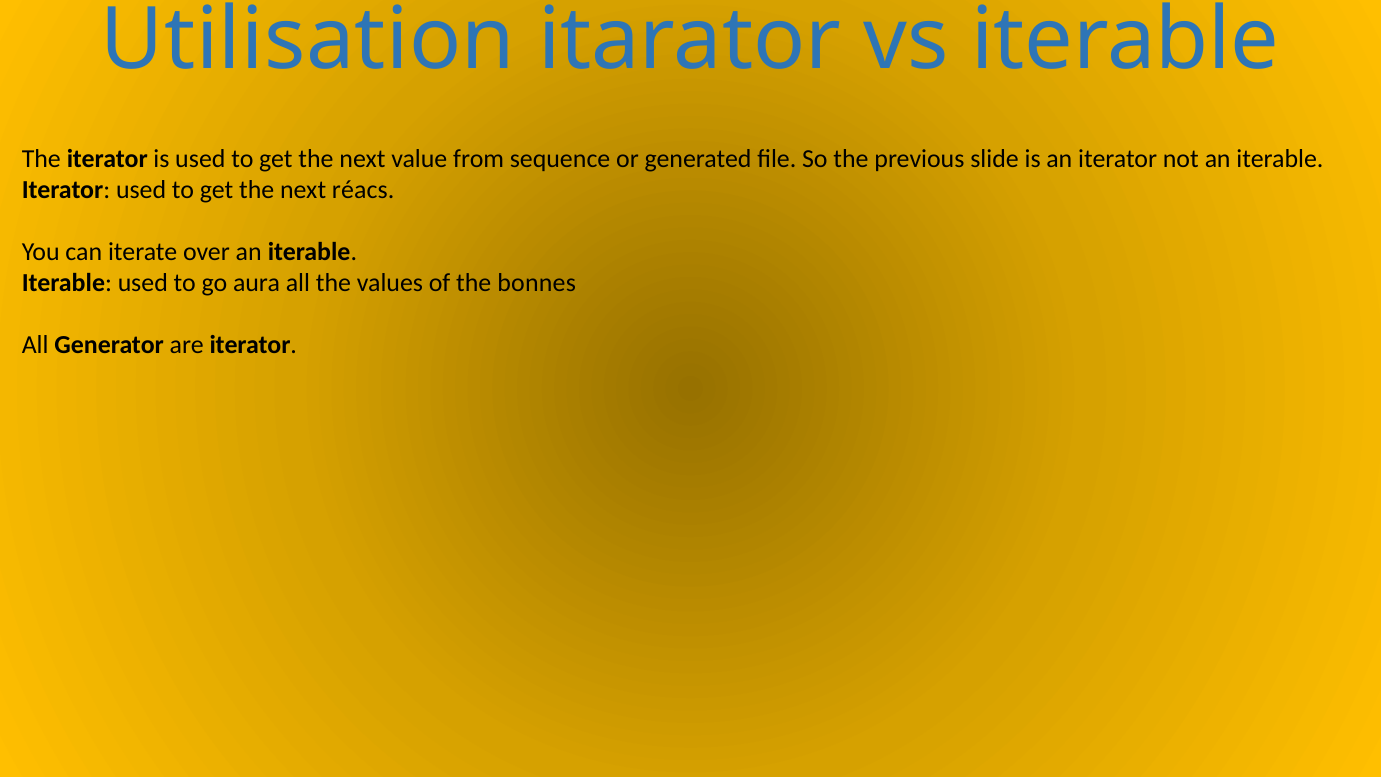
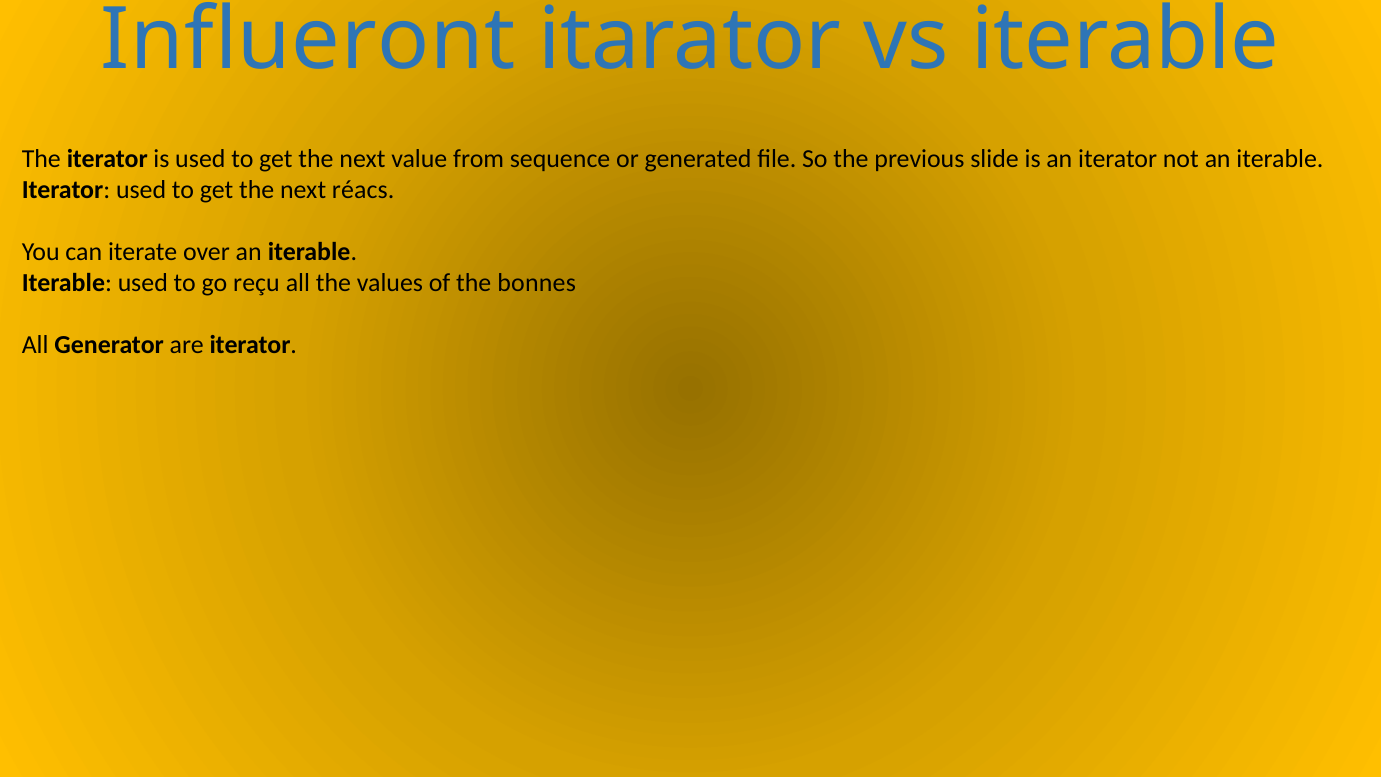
Utilisation: Utilisation -> Influeront
aura: aura -> reçu
